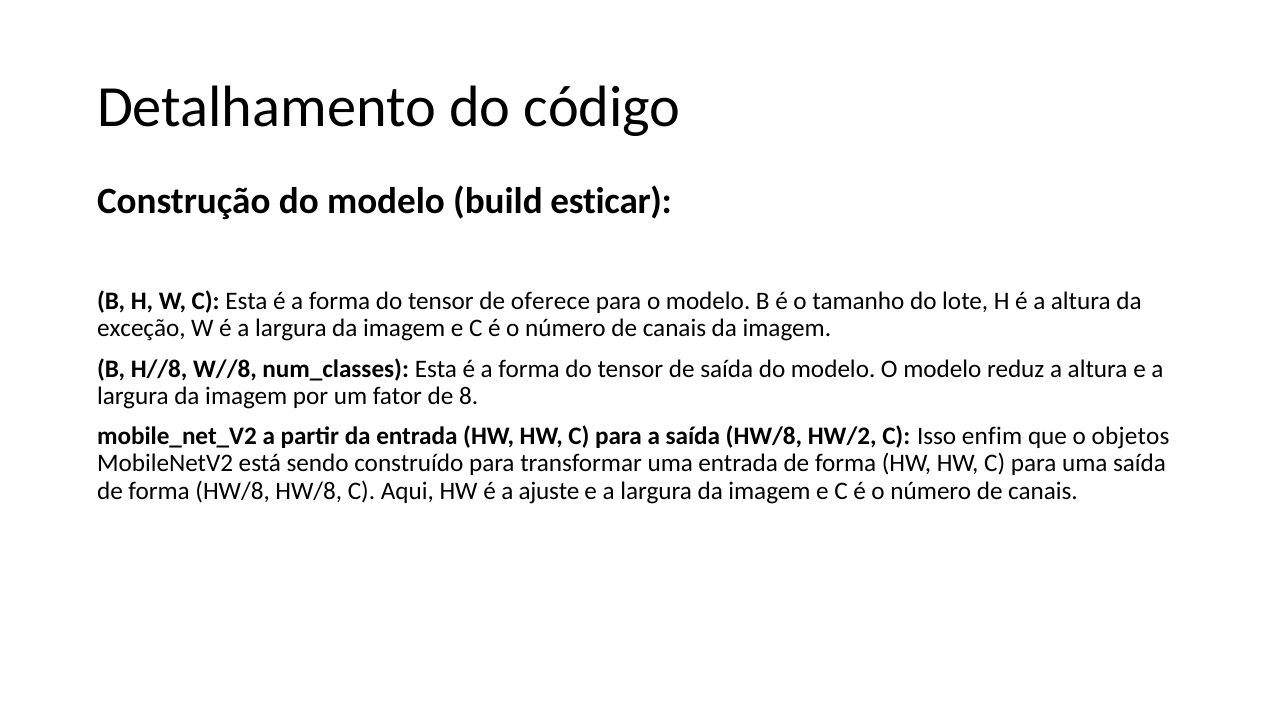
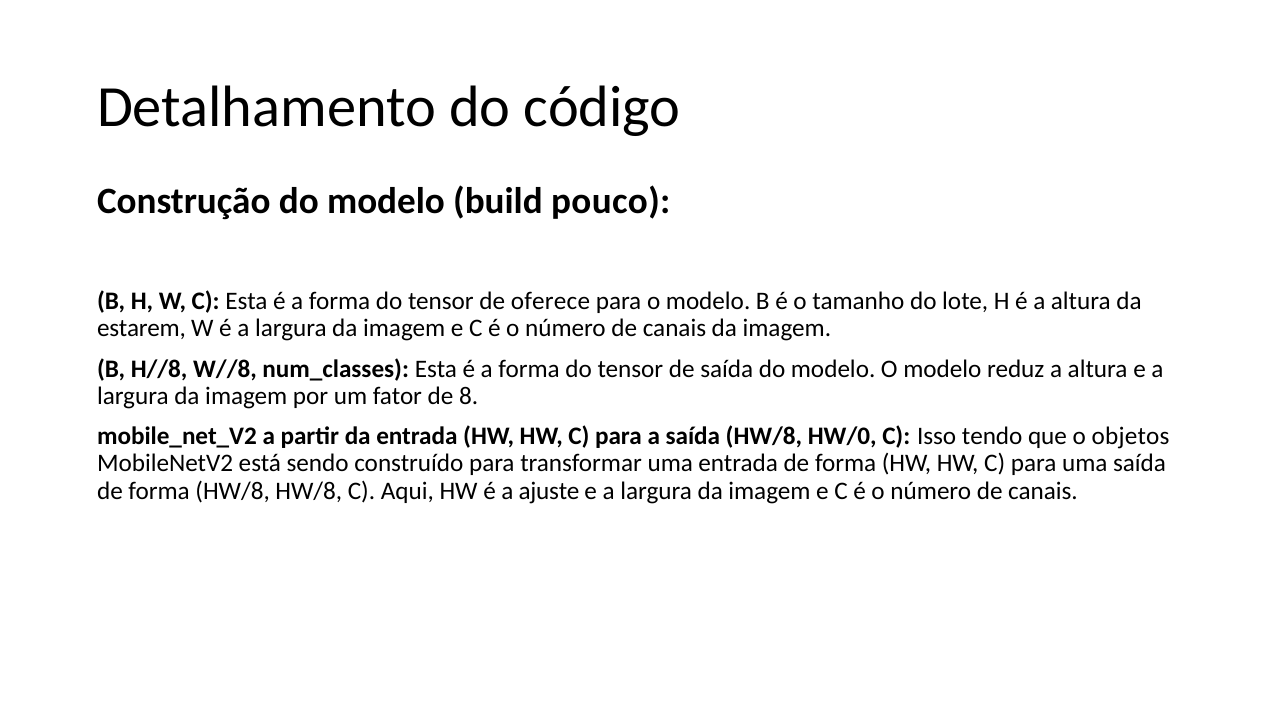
esticar: esticar -> pouco
exceção: exceção -> estarem
HW/2: HW/2 -> HW/0
enfim: enfim -> tendo
